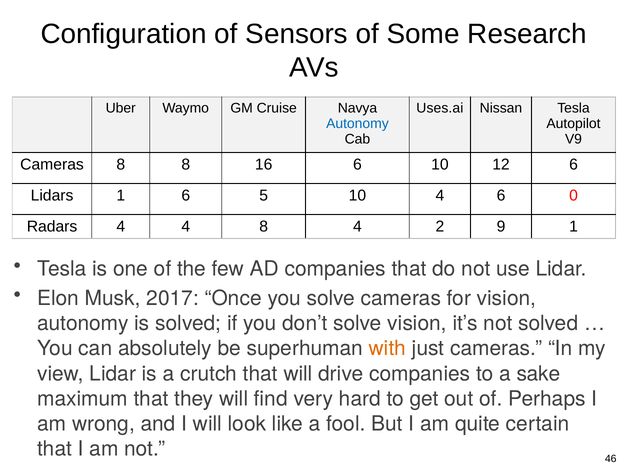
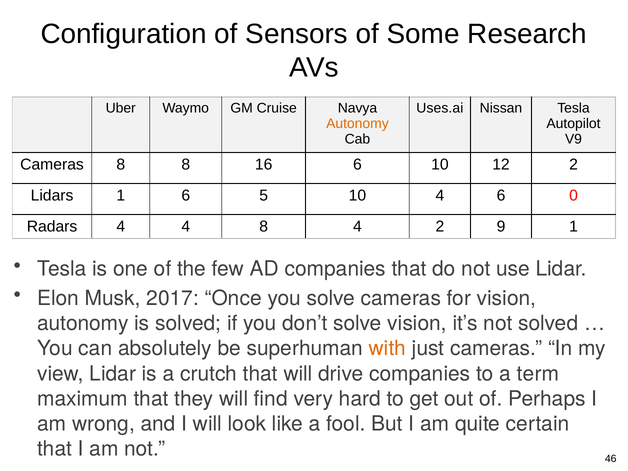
Autonomy at (357, 124) colour: blue -> orange
12 6: 6 -> 2
sake: sake -> term
